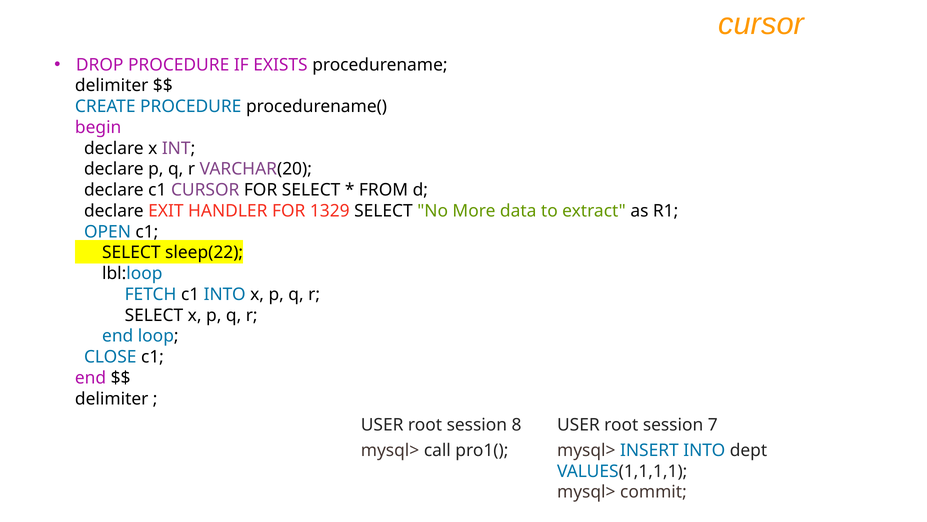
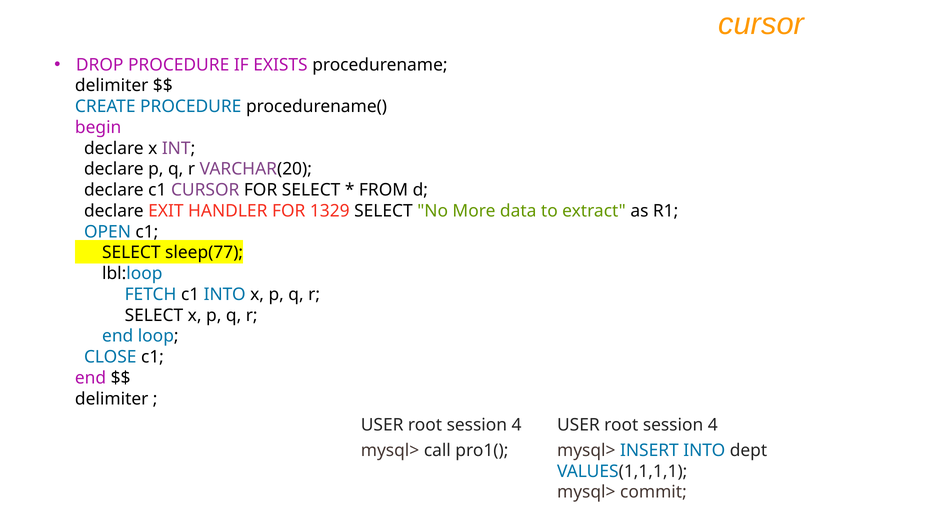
sleep(22: sleep(22 -> sleep(77
8 at (517, 425): 8 -> 4
7 at (713, 425): 7 -> 4
